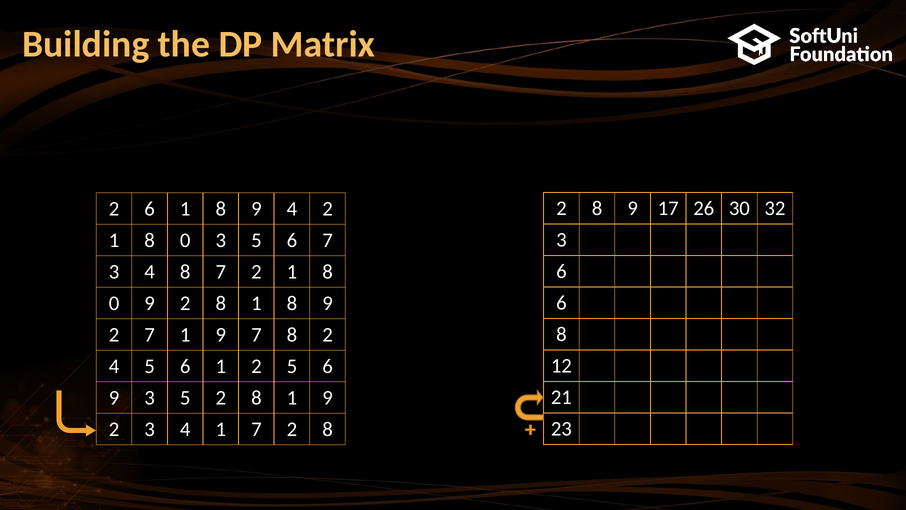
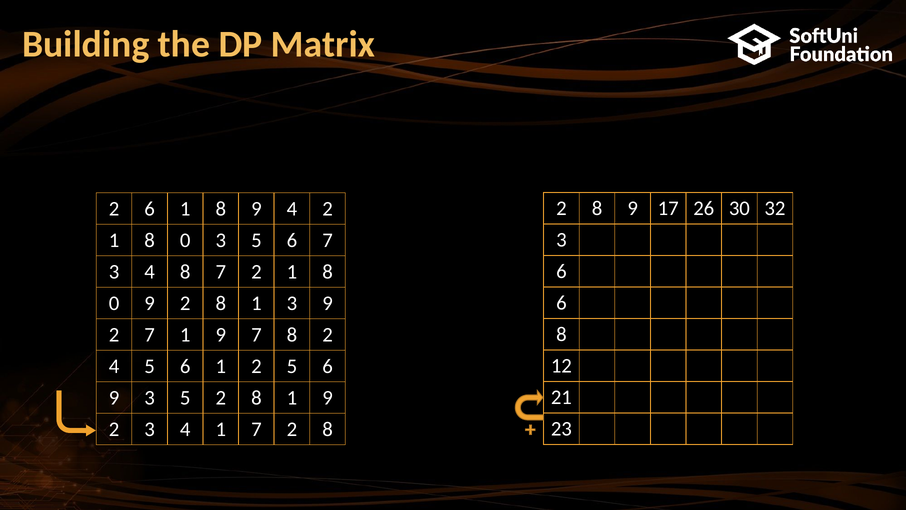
8 1 8: 8 -> 3
